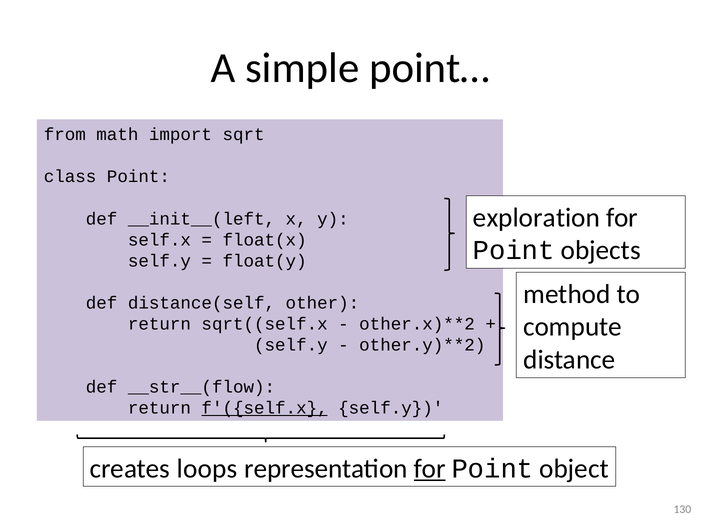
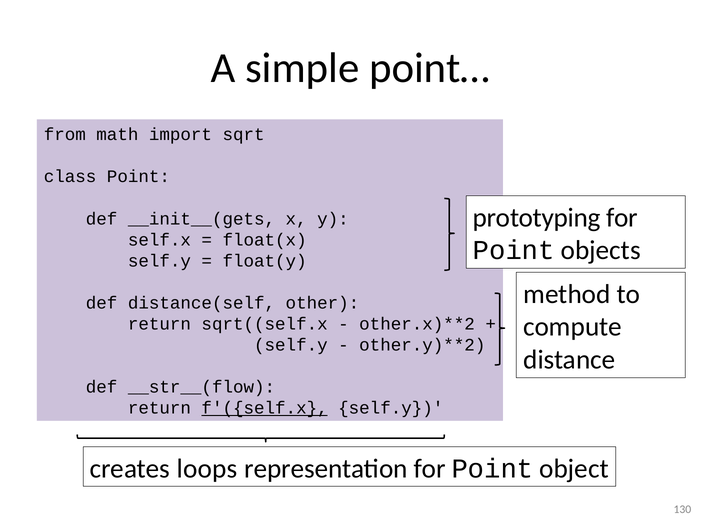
exploration: exploration -> prototyping
__init__(left: __init__(left -> __init__(gets
for at (430, 468) underline: present -> none
